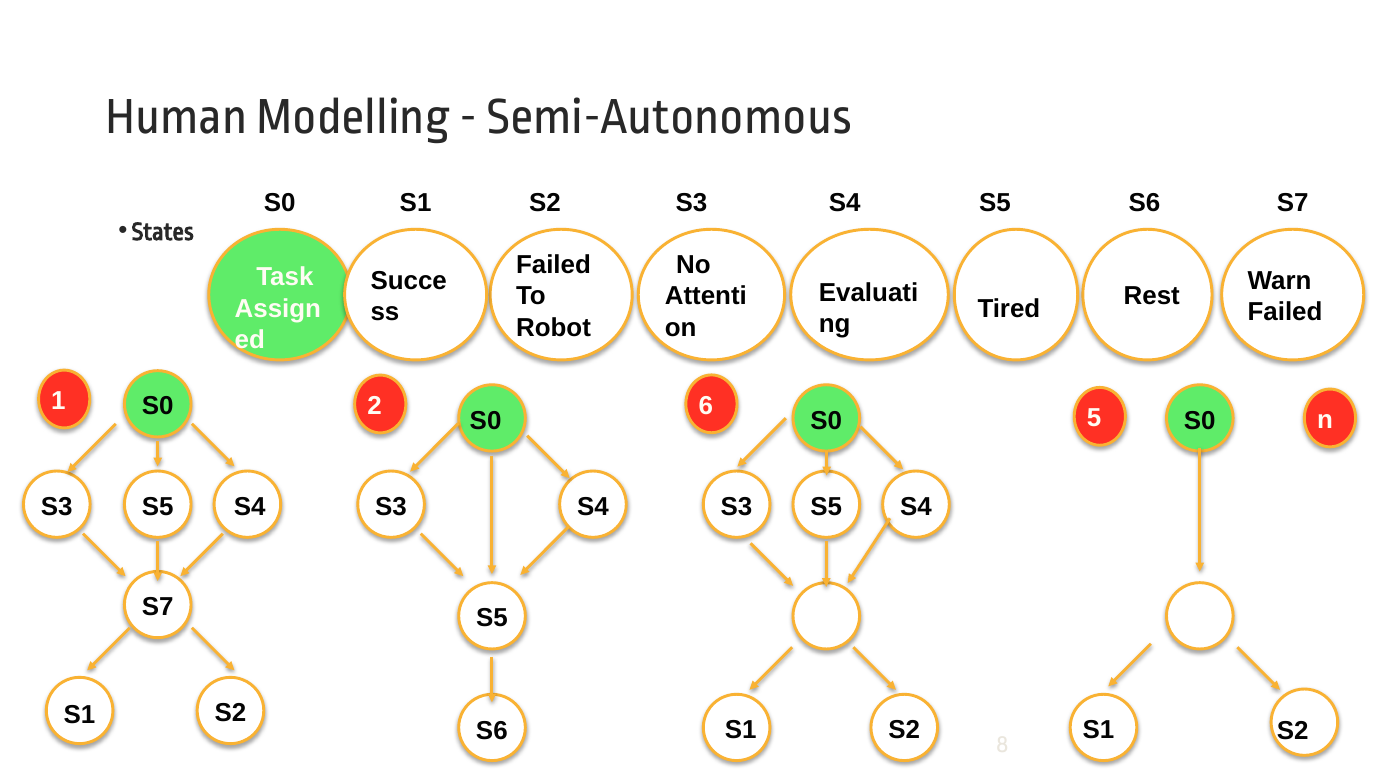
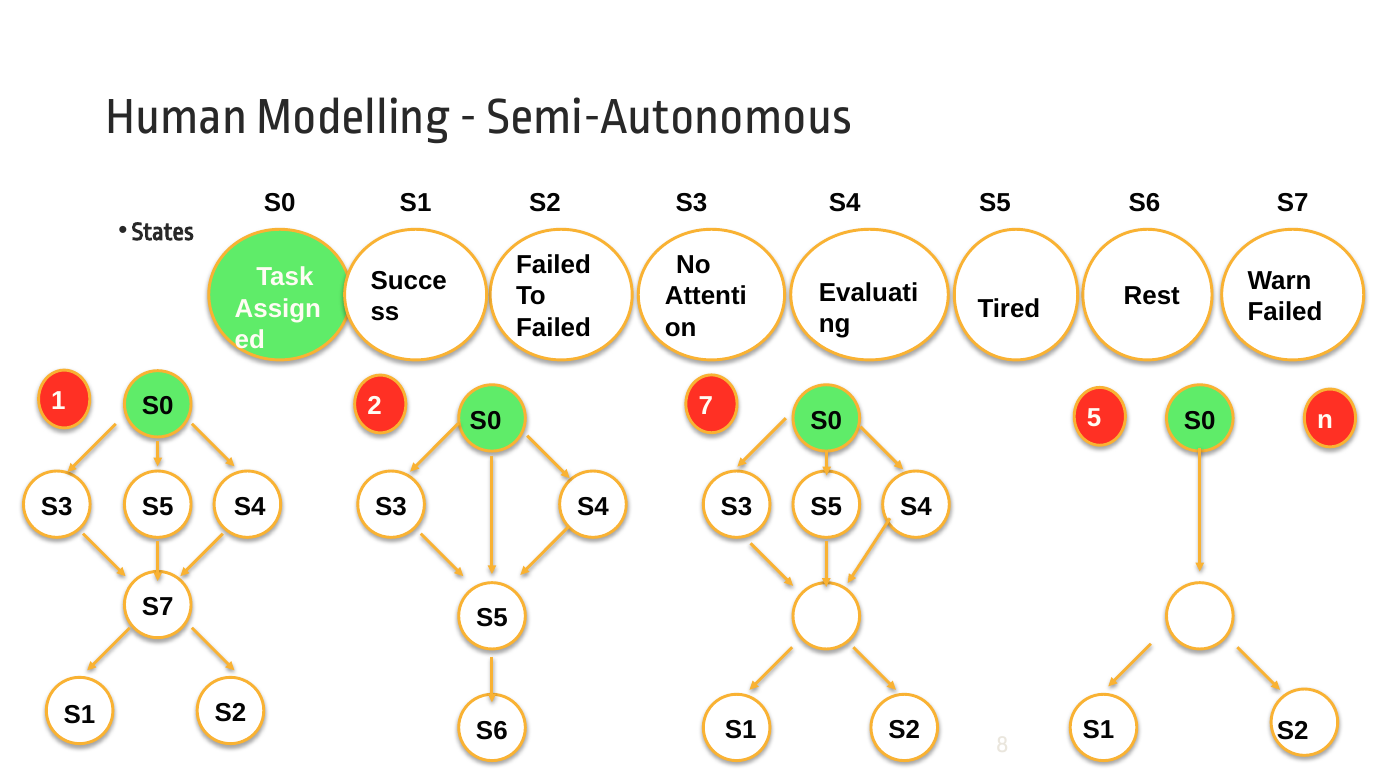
Robot at (554, 327): Robot -> Failed
6: 6 -> 7
